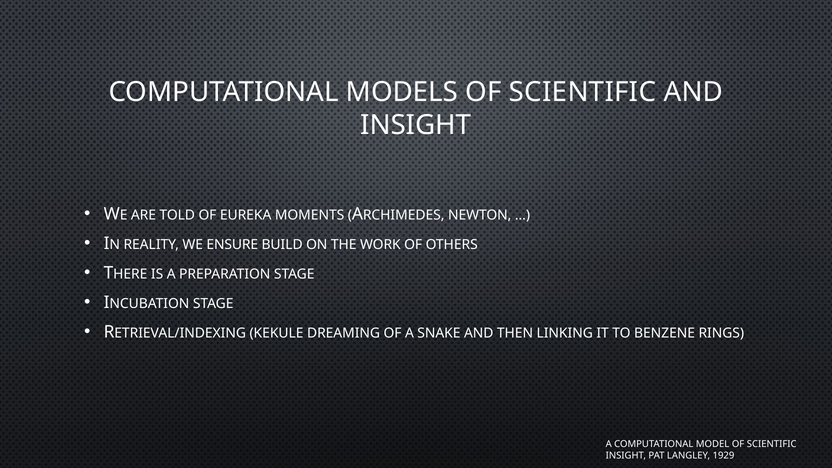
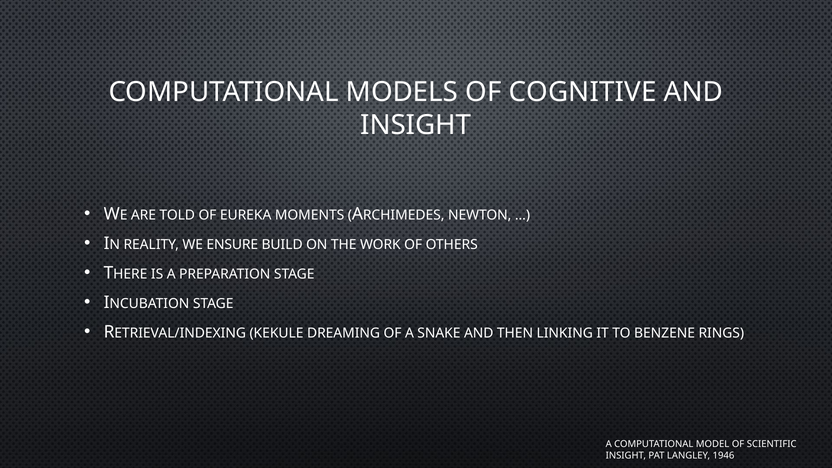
MODELS OF SCIENTIFIC: SCIENTIFIC -> COGNITIVE
1929: 1929 -> 1946
